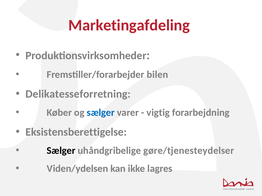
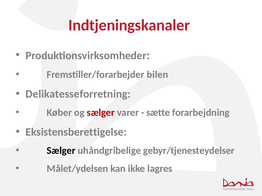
Marketingafdeling: Marketingafdeling -> Indtjeningskanaler
sælger at (101, 113) colour: blue -> red
vigtig: vigtig -> sætte
gøre/tjenesteydelser: gøre/tjenesteydelser -> gebyr/tjenesteydelser
Viden/ydelsen: Viden/ydelsen -> Målet/ydelsen
